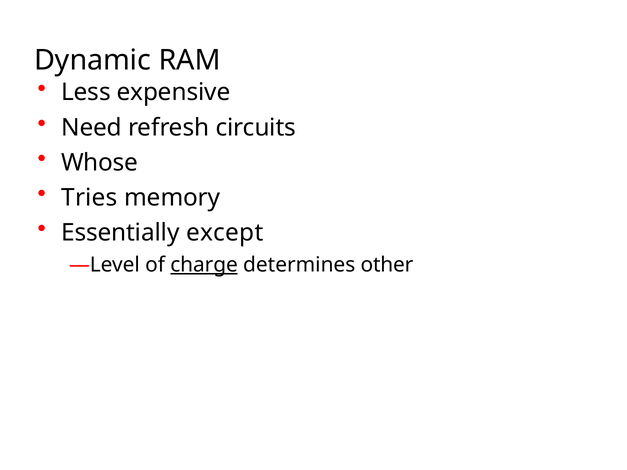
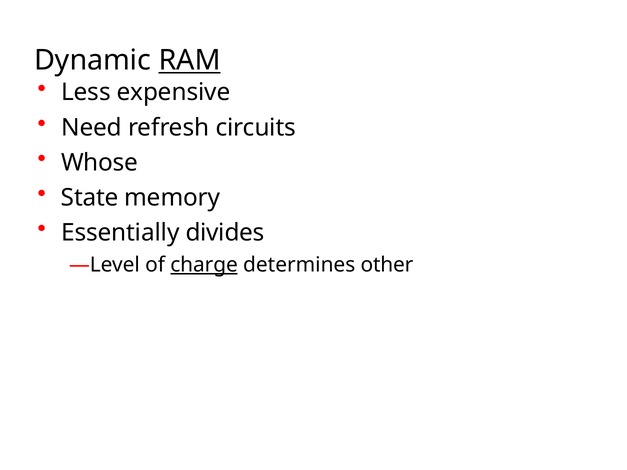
RAM underline: none -> present
Tries: Tries -> State
except: except -> divides
